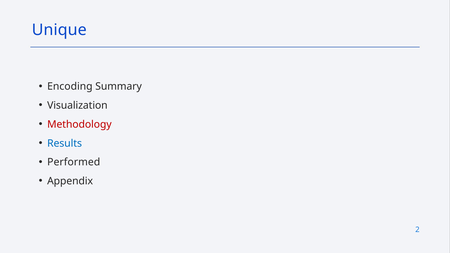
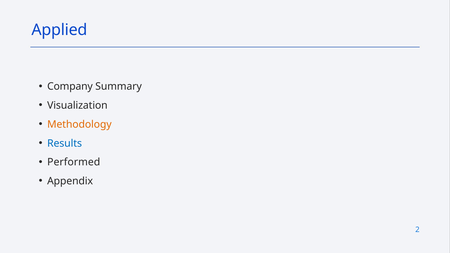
Unique: Unique -> Applied
Encoding: Encoding -> Company
Methodology colour: red -> orange
